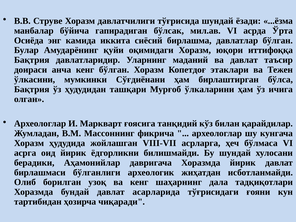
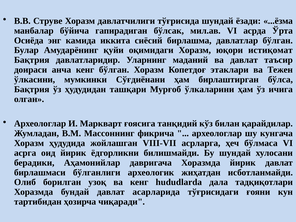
иттифоққа: иттифоққа -> истиқомат
шаҳарнинг: шаҳарнинг -> hududlarda
